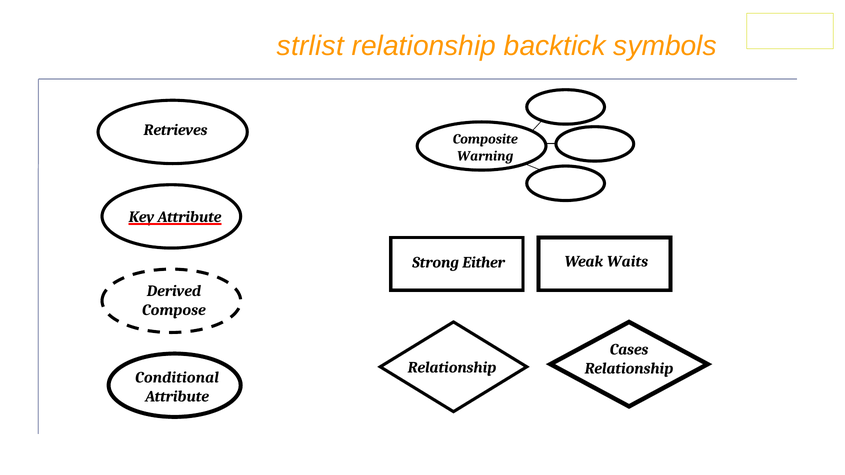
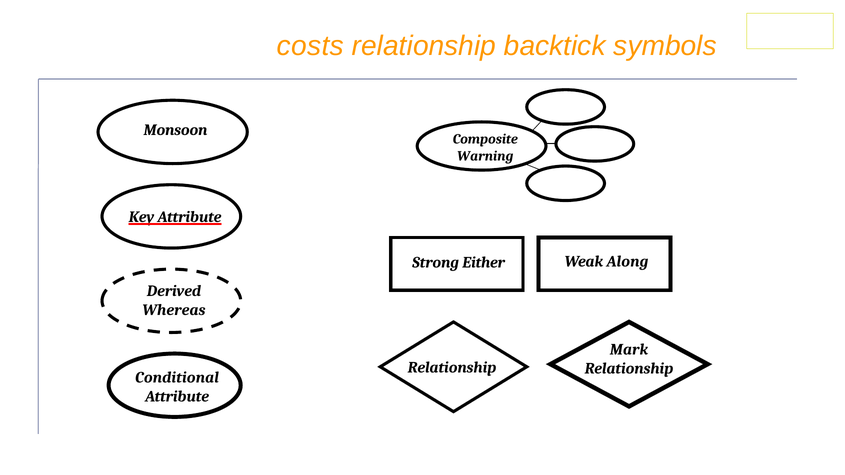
strlist: strlist -> costs
Retrieves: Retrieves -> Monsoon
Waits: Waits -> Along
Compose: Compose -> Whereas
Cases: Cases -> Mark
